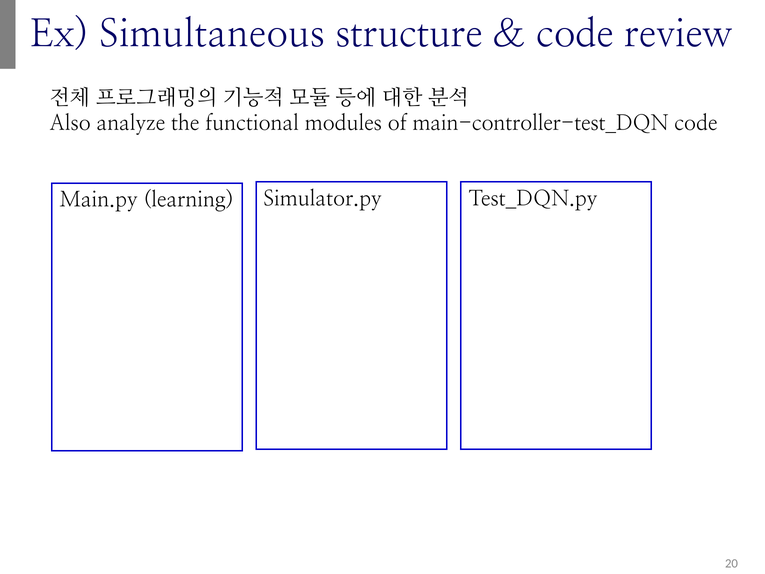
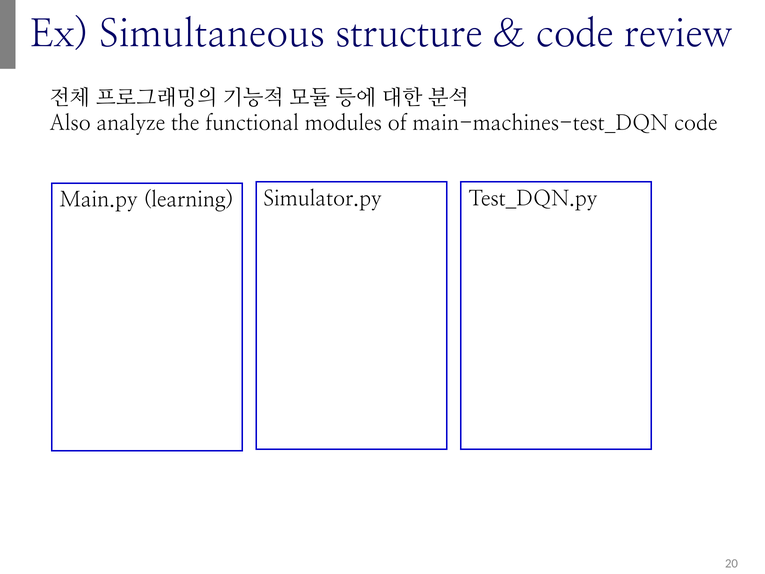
main-controller-test_DQN: main-controller-test_DQN -> main-machines-test_DQN
